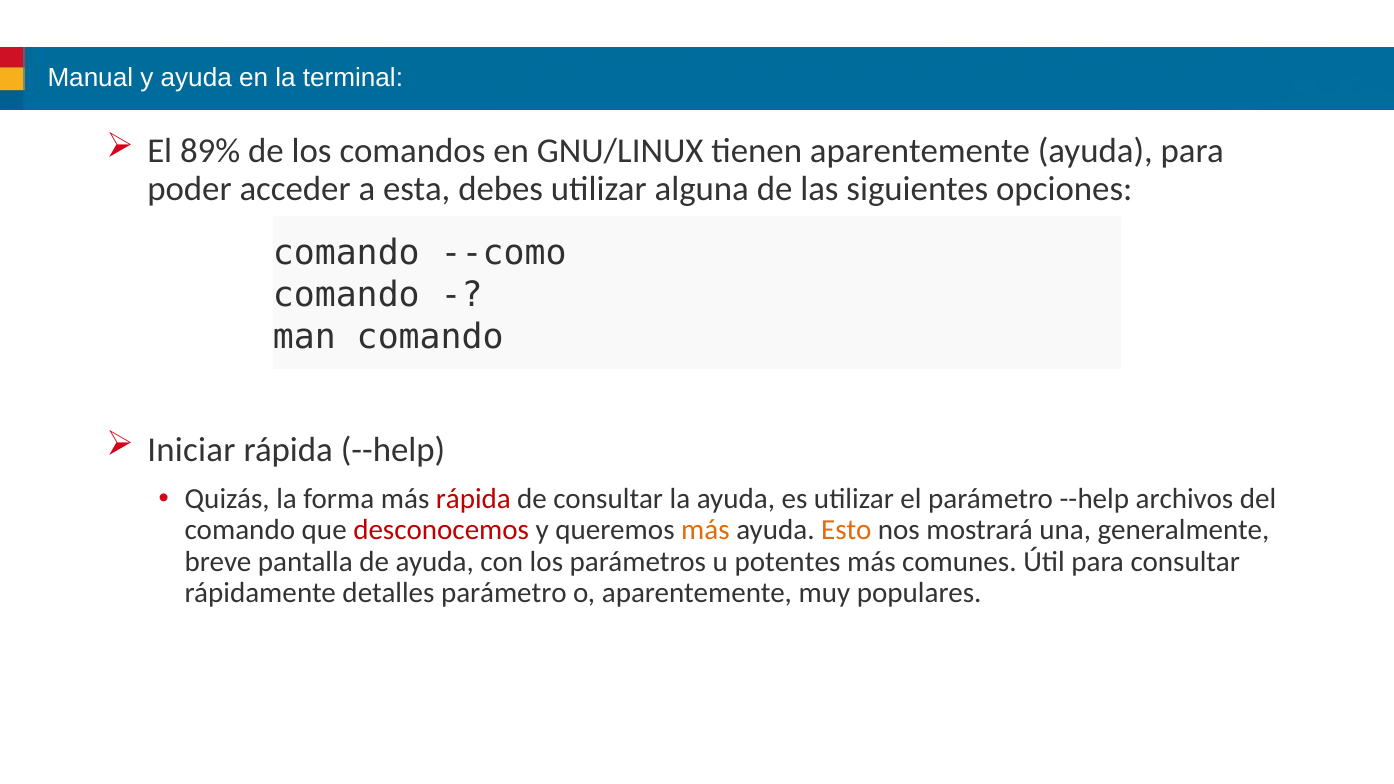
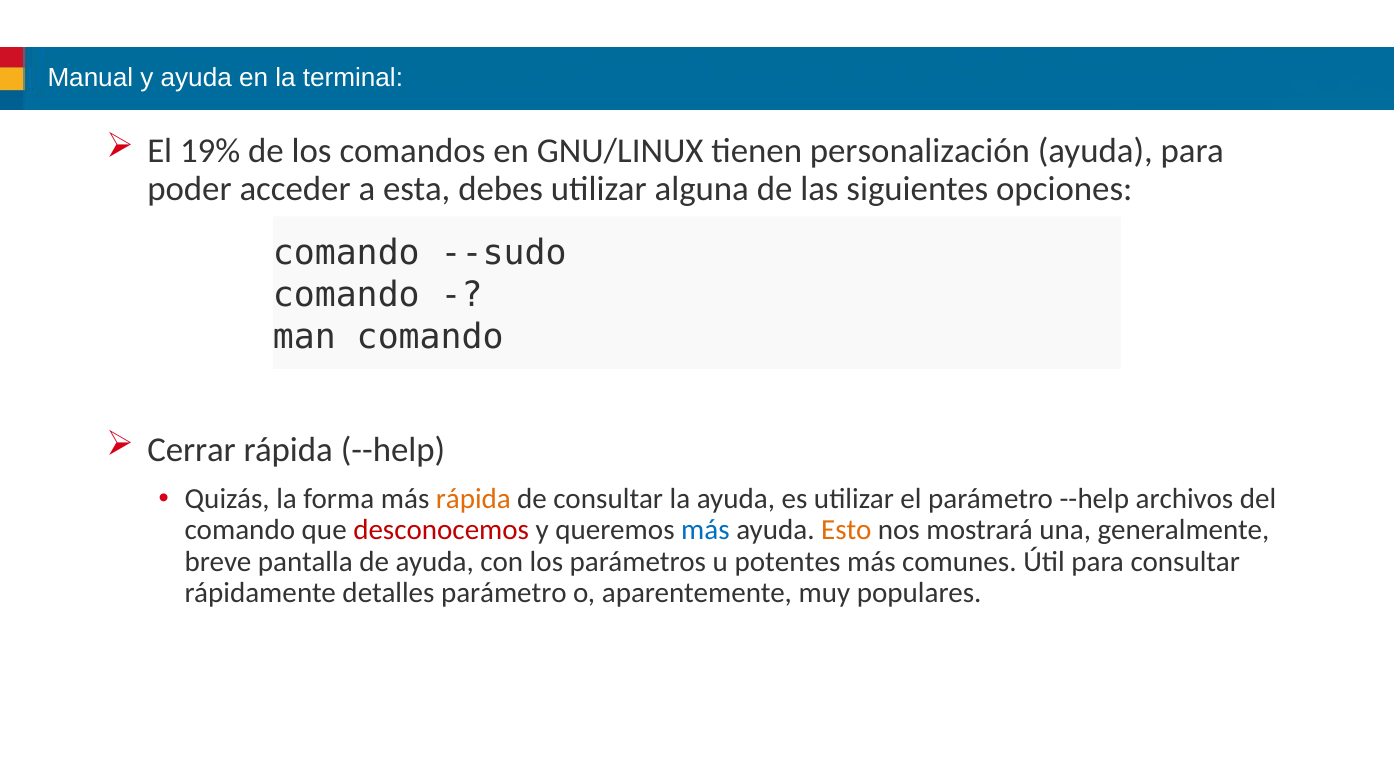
89%: 89% -> 19%
tienen aparentemente: aparentemente -> personalización
--como: --como -> --sudo
Iniciar: Iniciar -> Cerrar
rápida at (473, 499) colour: red -> orange
más at (705, 530) colour: orange -> blue
